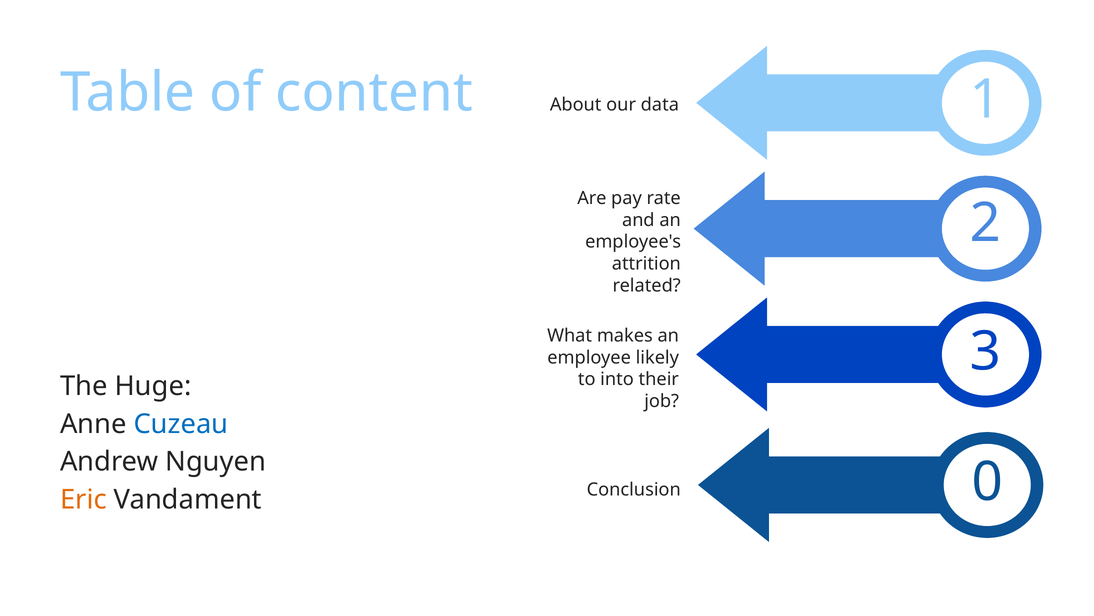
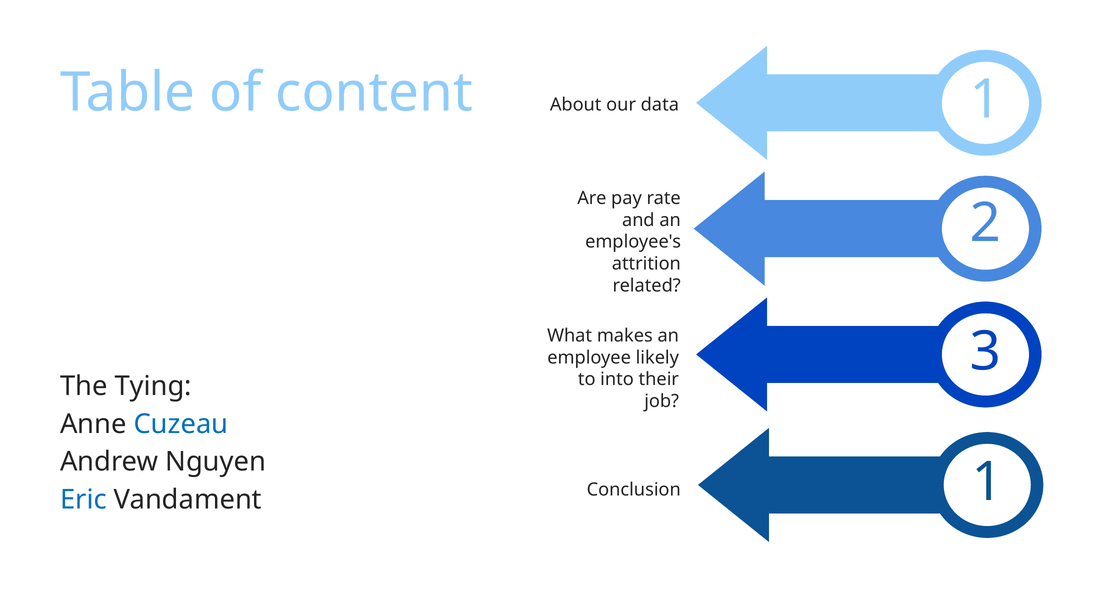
Huge: Huge -> Tying
Conclusion 0: 0 -> 1
Eric colour: orange -> blue
